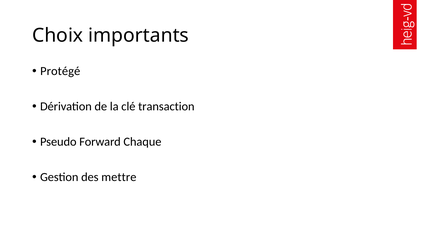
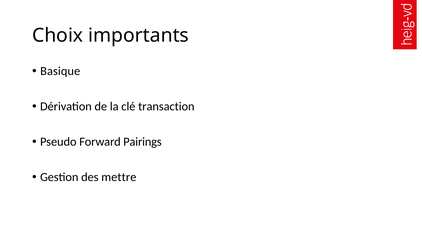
Protégé: Protégé -> Basique
Chaque: Chaque -> Pairings
